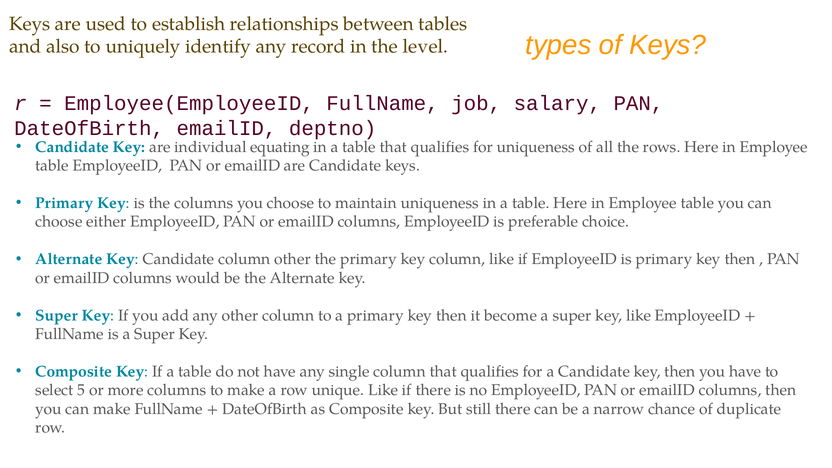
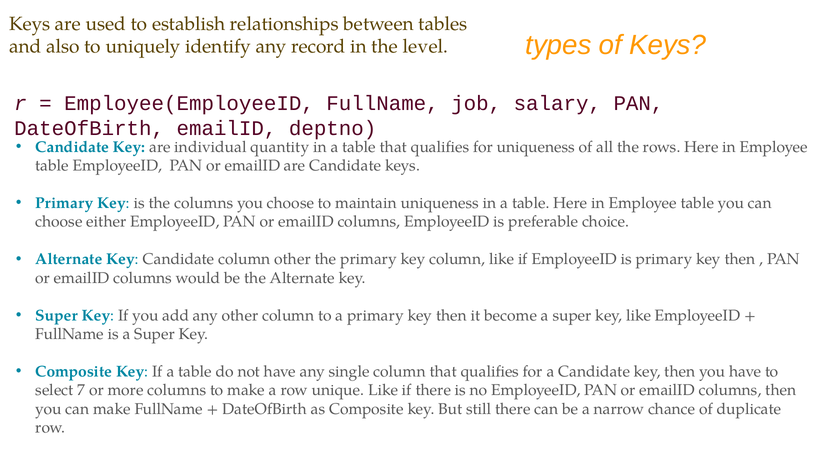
equating: equating -> quantity
5: 5 -> 7
